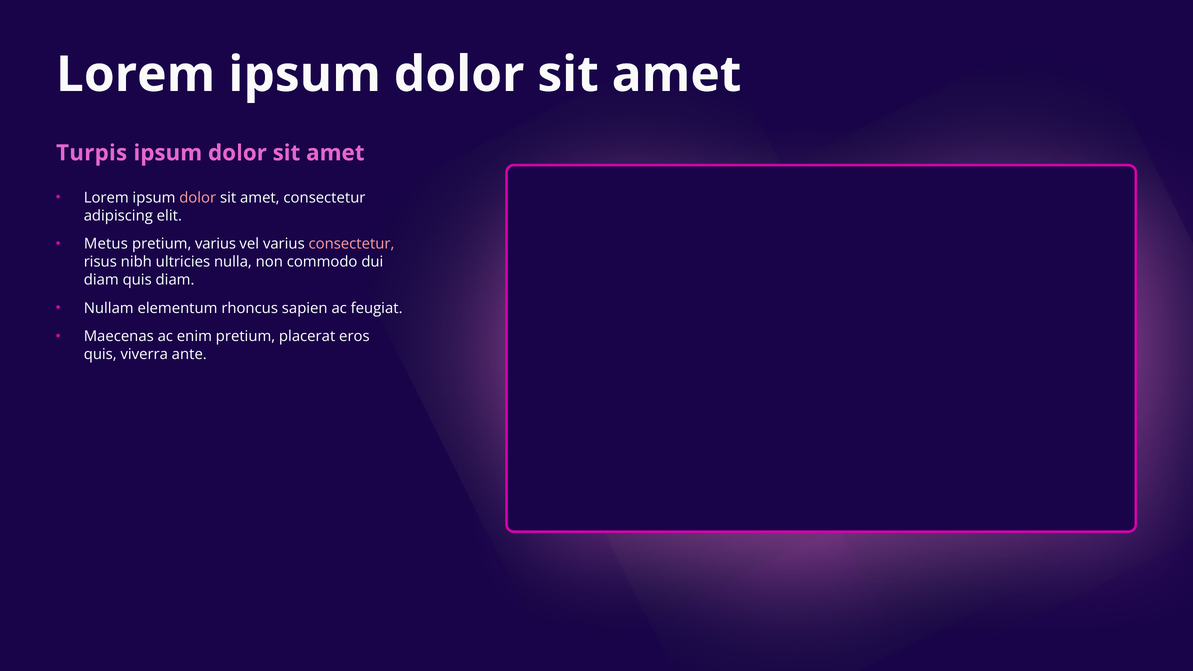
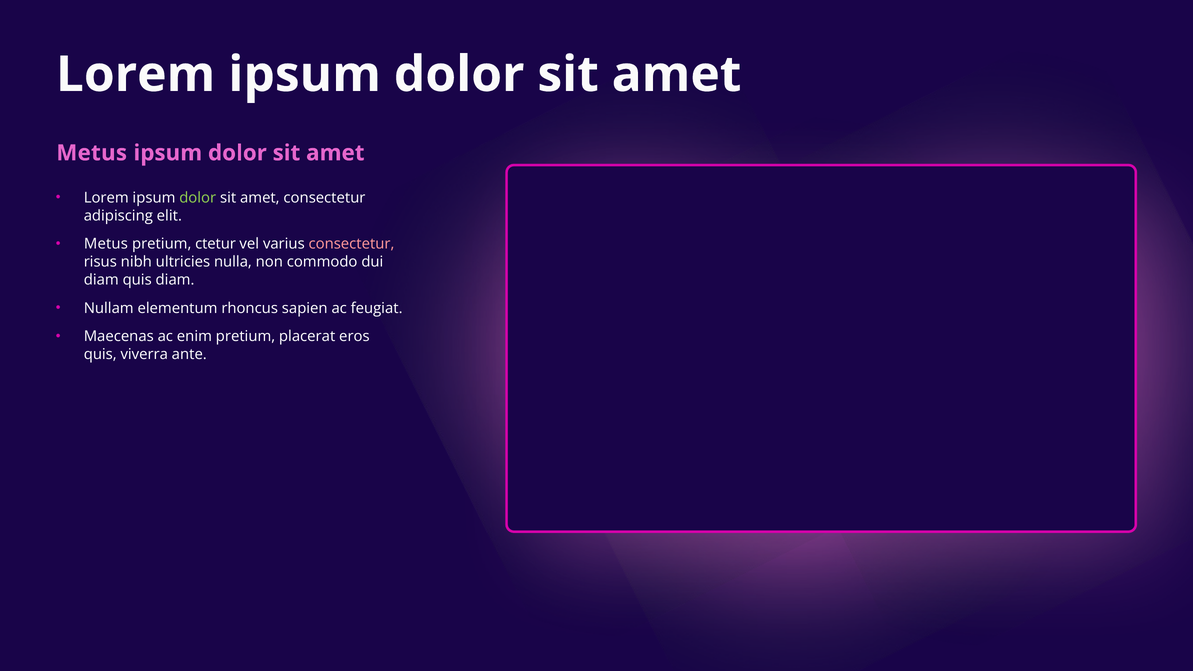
Turpis at (92, 153): Turpis -> Metus
dolor at (198, 198) colour: pink -> light green
pretium varius: varius -> ctetur
